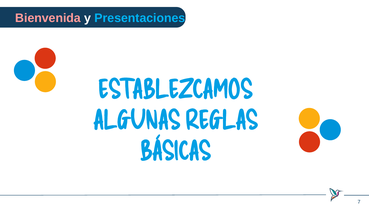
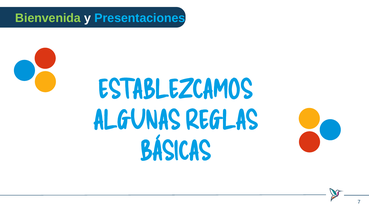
Bienvenida colour: pink -> light green
